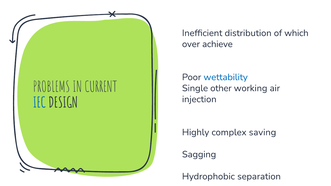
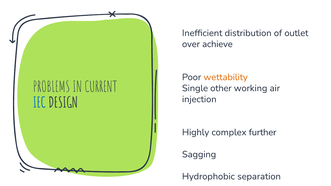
which: which -> outlet
wettability colour: blue -> orange
saving: saving -> further
